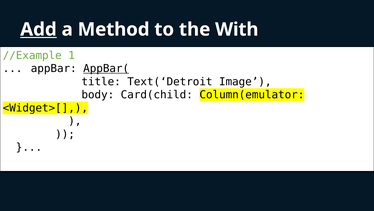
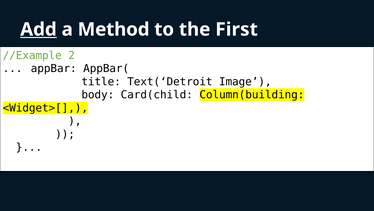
With: With -> First
1: 1 -> 2
AppBar( underline: present -> none
Column(emulator: Column(emulator -> Column(building
